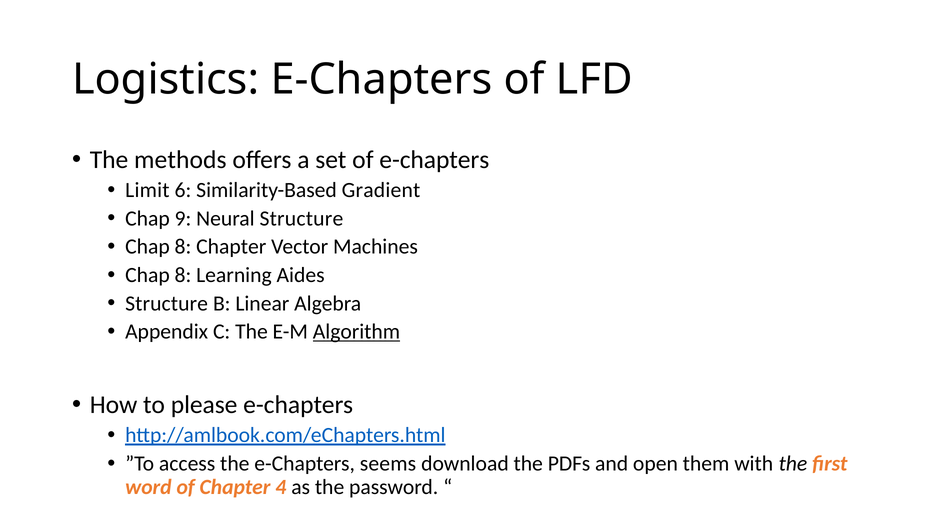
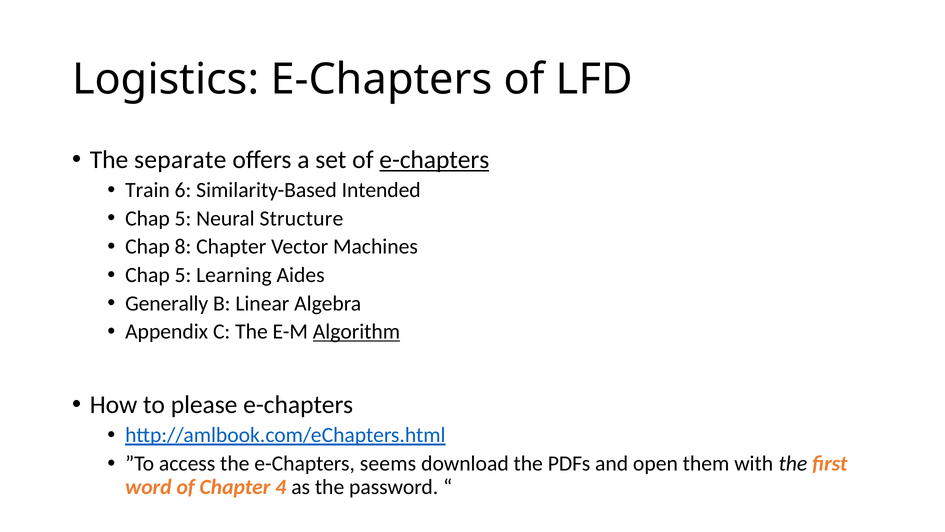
methods: methods -> separate
e-chapters at (434, 160) underline: none -> present
Limit: Limit -> Train
Gradient: Gradient -> Intended
9 at (183, 218): 9 -> 5
8 at (183, 275): 8 -> 5
Structure at (167, 303): Structure -> Generally
